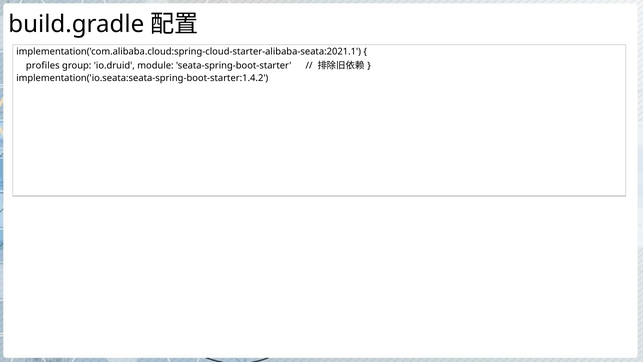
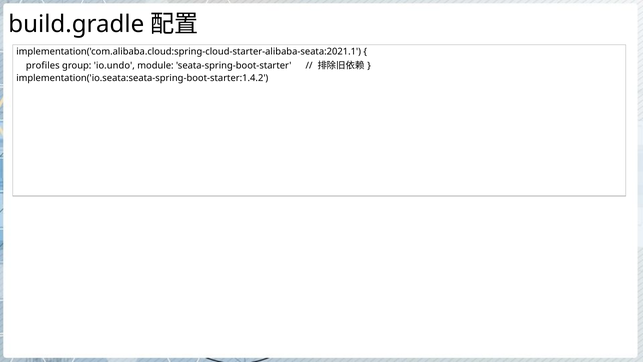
io.druid: io.druid -> io.undo
